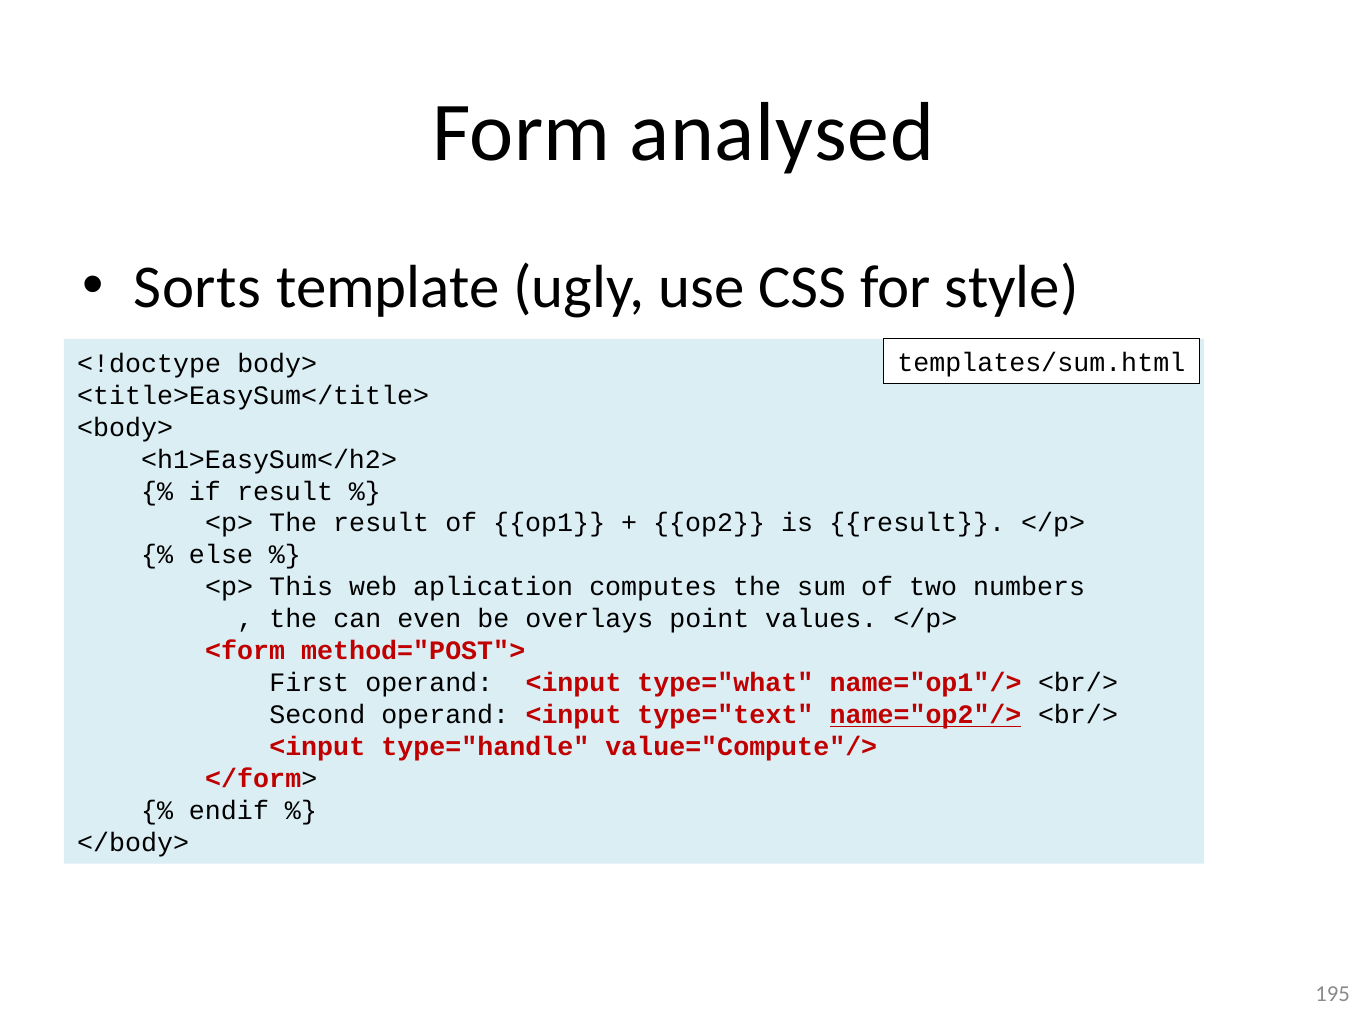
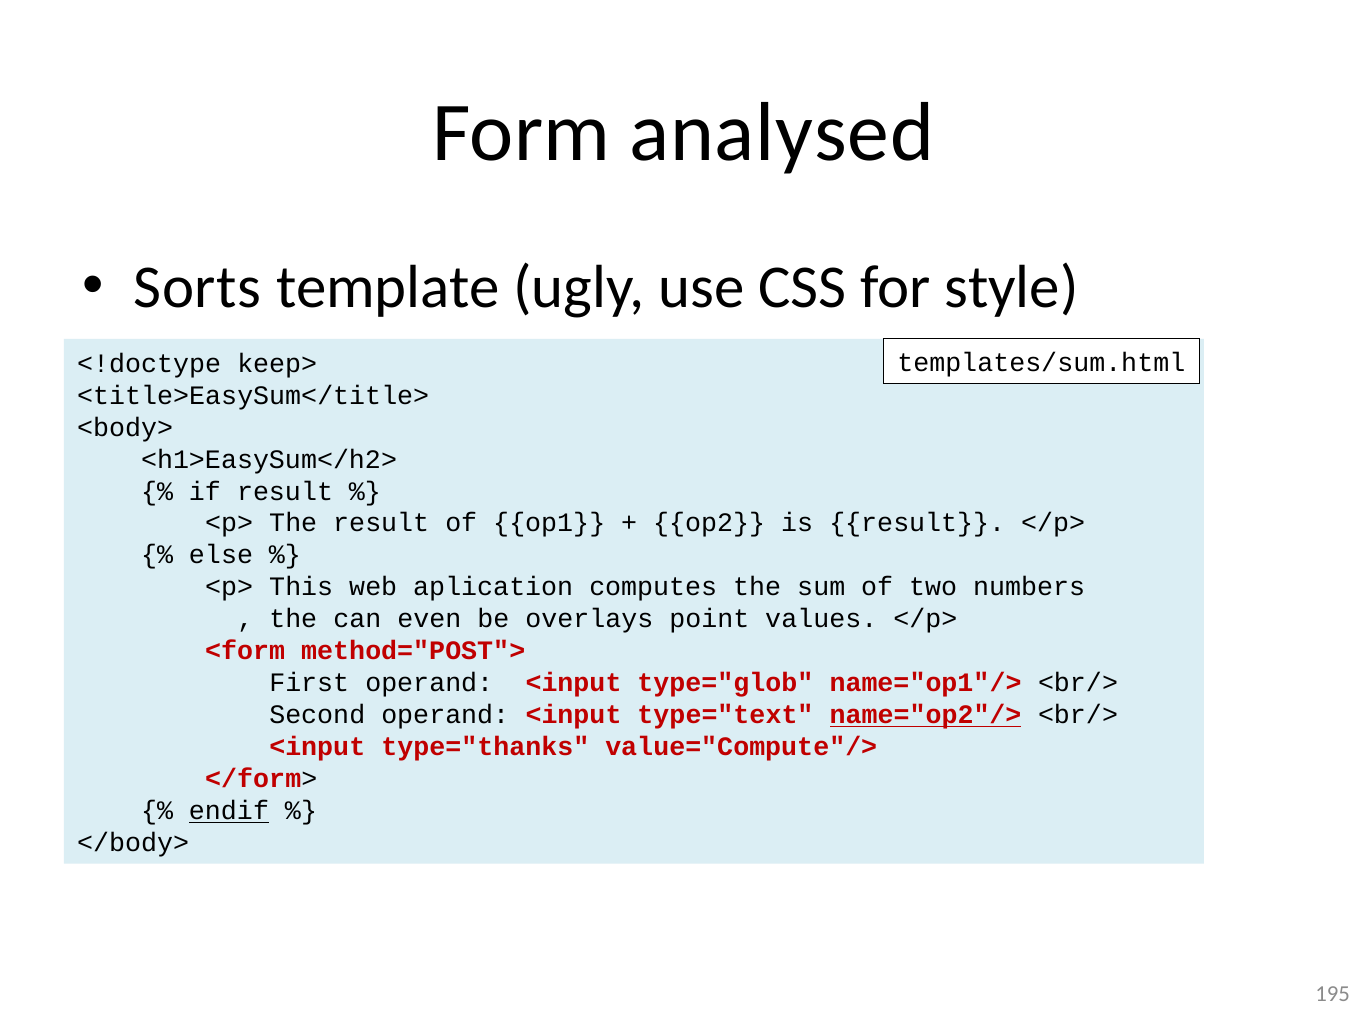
body>: body> -> keep>
type="what: type="what -> type="glob
type="handle: type="handle -> type="thanks
endif underline: none -> present
